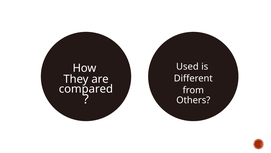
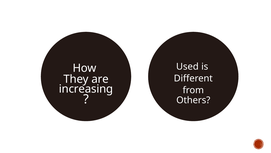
compared: compared -> increasing
